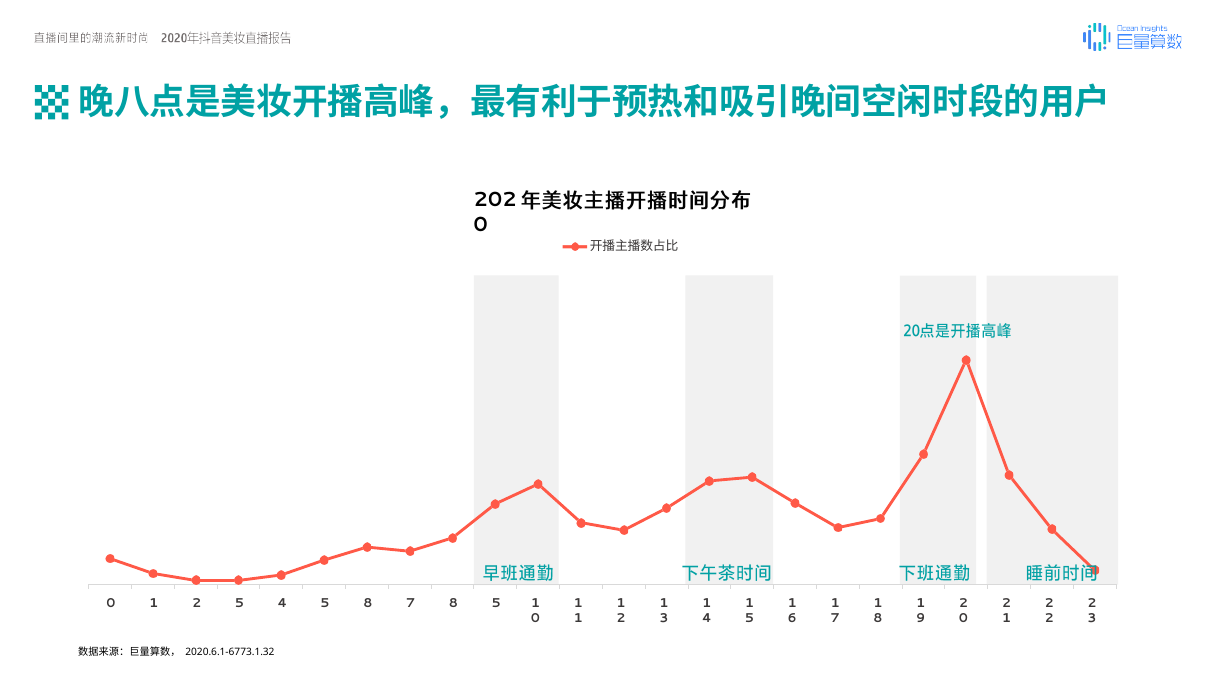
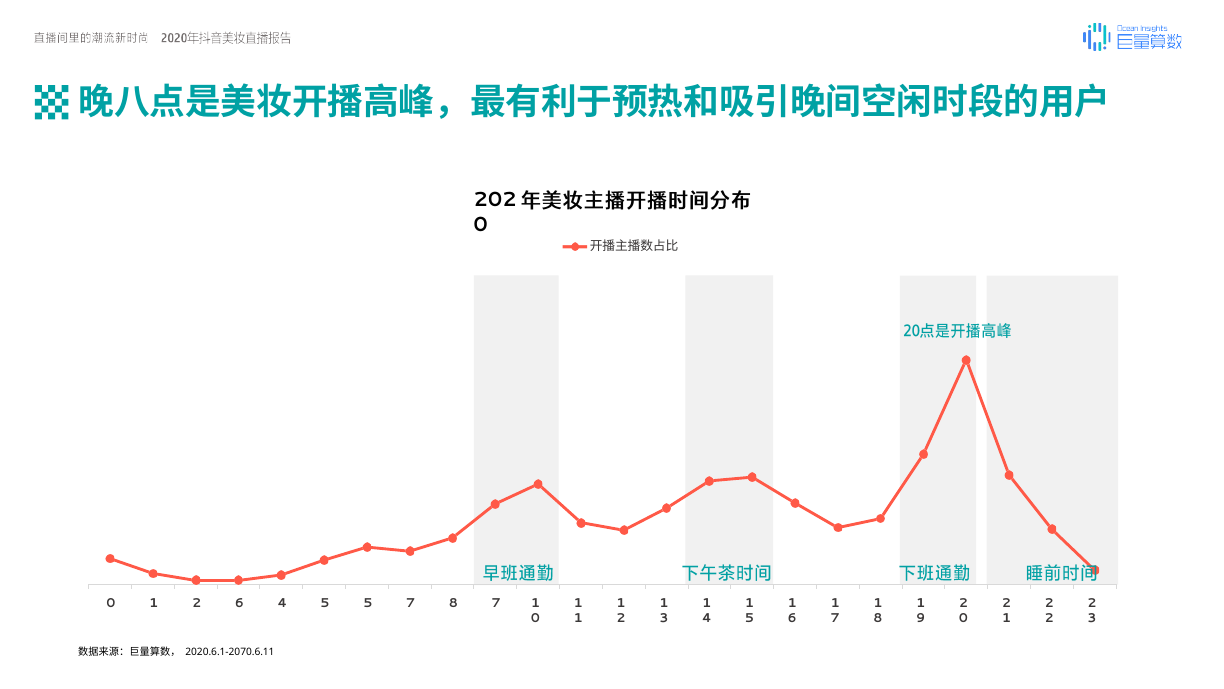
2 5: 5 -> 6
5 8: 8 -> 5
8 5: 5 -> 7
2020.6.1-6773.1.32: 2020.6.1-6773.1.32 -> 2020.6.1-2070.6.11
